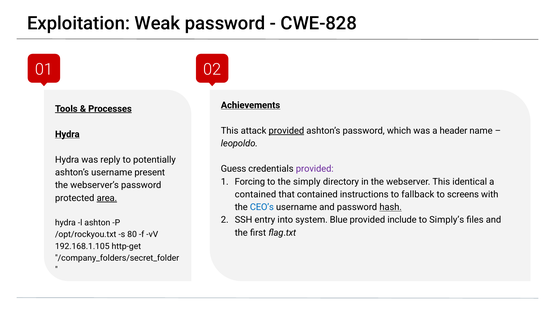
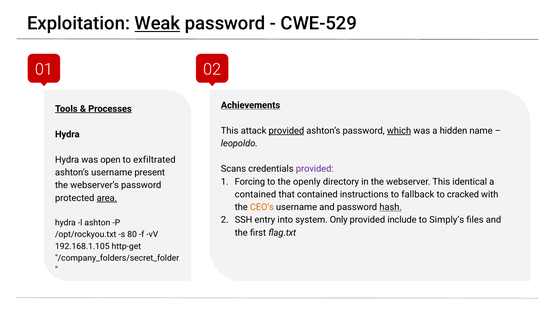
Weak underline: none -> present
CWE-828: CWE-828 -> CWE-529
which underline: none -> present
header: header -> hidden
Hydra at (67, 134) underline: present -> none
reply: reply -> open
potentially: potentially -> exfiltrated
Guess: Guess -> Scans
simply: simply -> openly
screens: screens -> cracked
CEO’s colour: blue -> orange
Blue: Blue -> Only
